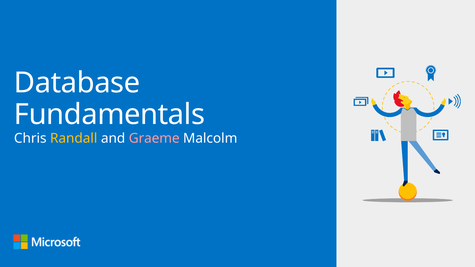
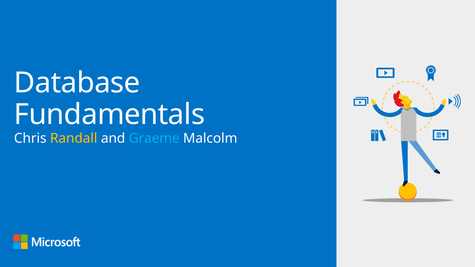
Graeme colour: pink -> light blue
